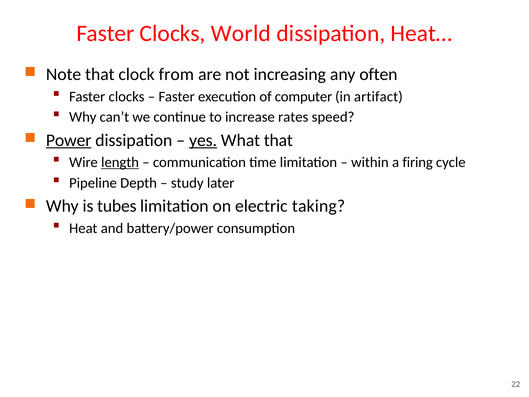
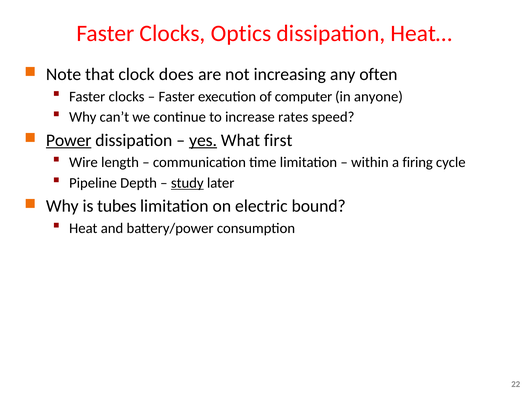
World: World -> Optics
from: from -> does
artifact: artifact -> anyone
What that: that -> first
length underline: present -> none
study underline: none -> present
taking: taking -> bound
